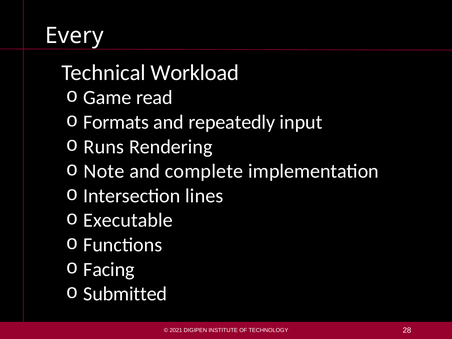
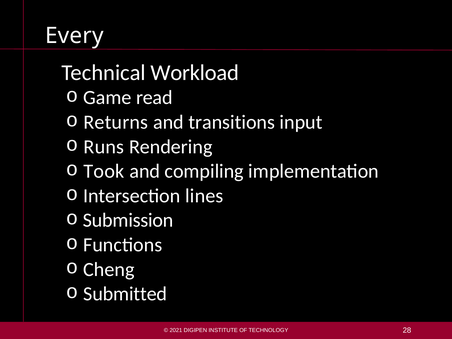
Formats: Formats -> Returns
repeatedly: repeatedly -> transitions
Note: Note -> Took
complete: complete -> compiling
Executable: Executable -> Submission
Facing: Facing -> Cheng
